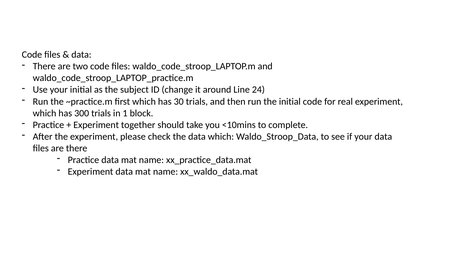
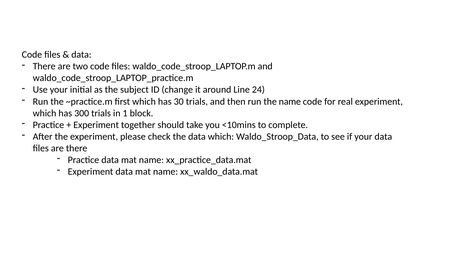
the initial: initial -> name
